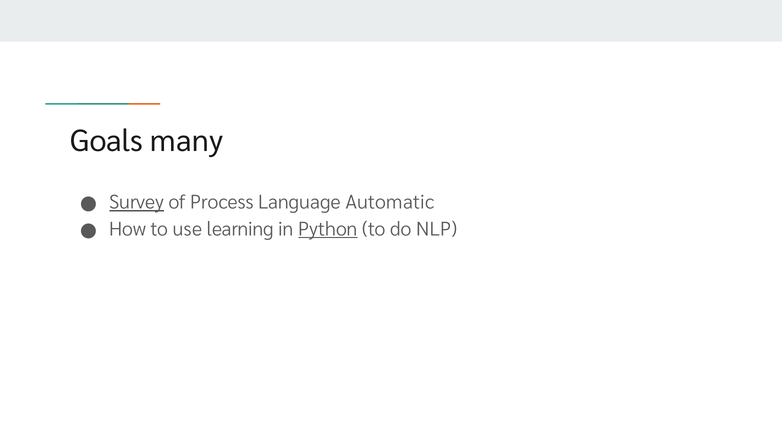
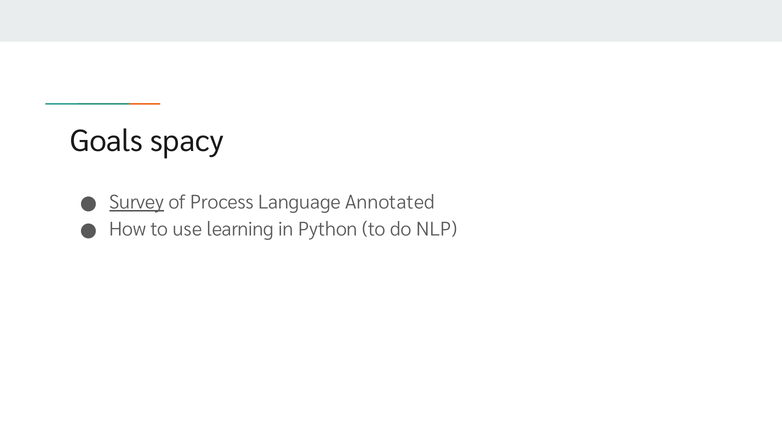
many: many -> spacy
Automatic: Automatic -> Annotated
Python underline: present -> none
